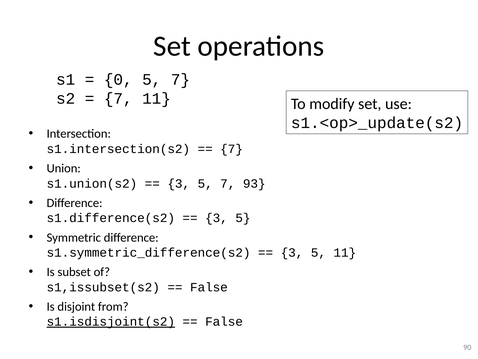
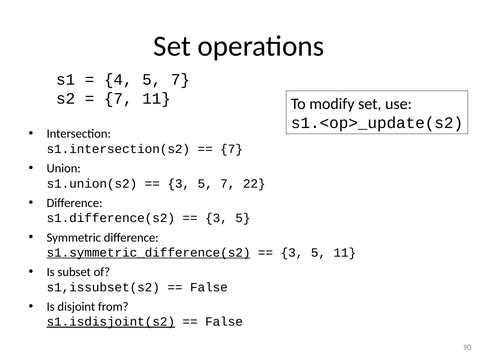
0: 0 -> 4
93: 93 -> 22
s1.symmetric_difference(s2 underline: none -> present
